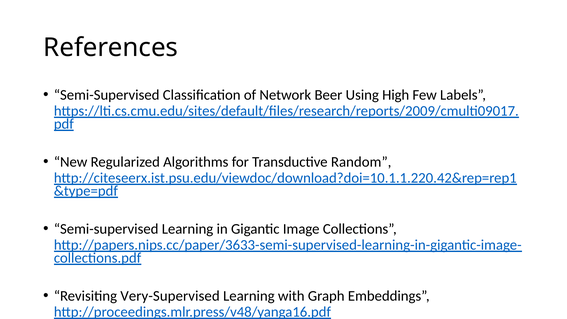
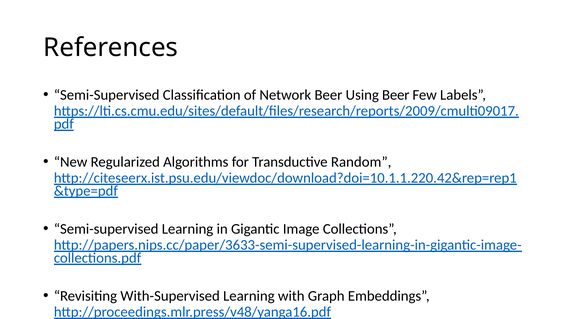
Using High: High -> Beer
Very-Supervised: Very-Supervised -> With-Supervised
